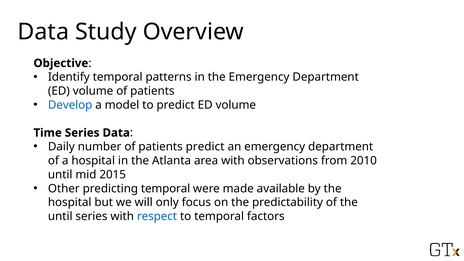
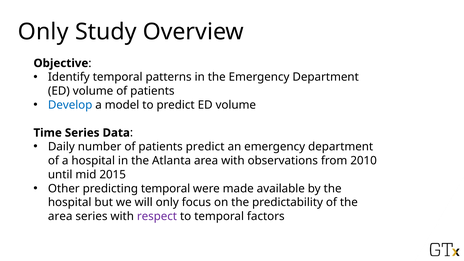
Data at (43, 32): Data -> Only
until at (60, 216): until -> area
respect colour: blue -> purple
